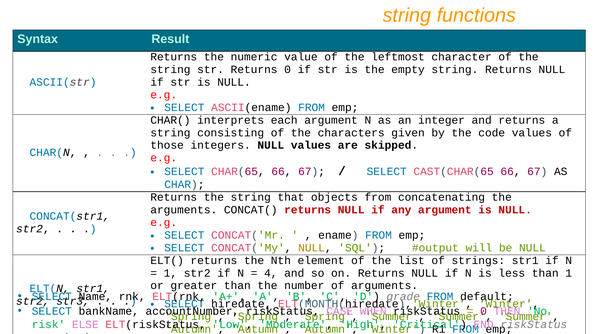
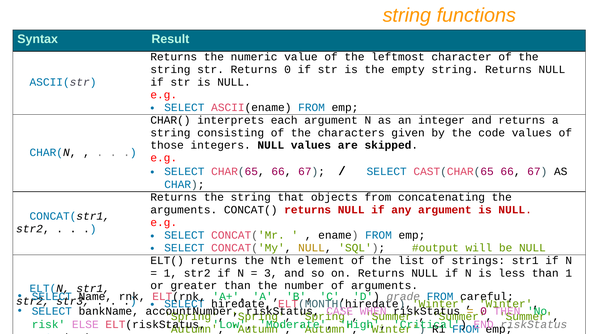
4: 4 -> 3
default: default -> careful
